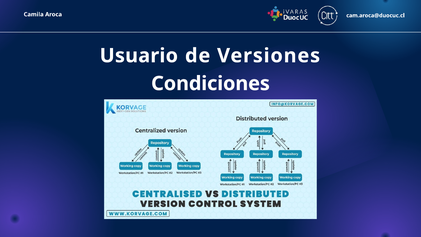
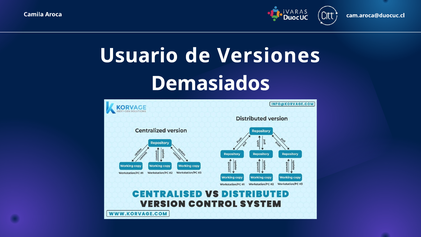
Condiciones: Condiciones -> Demasiados
